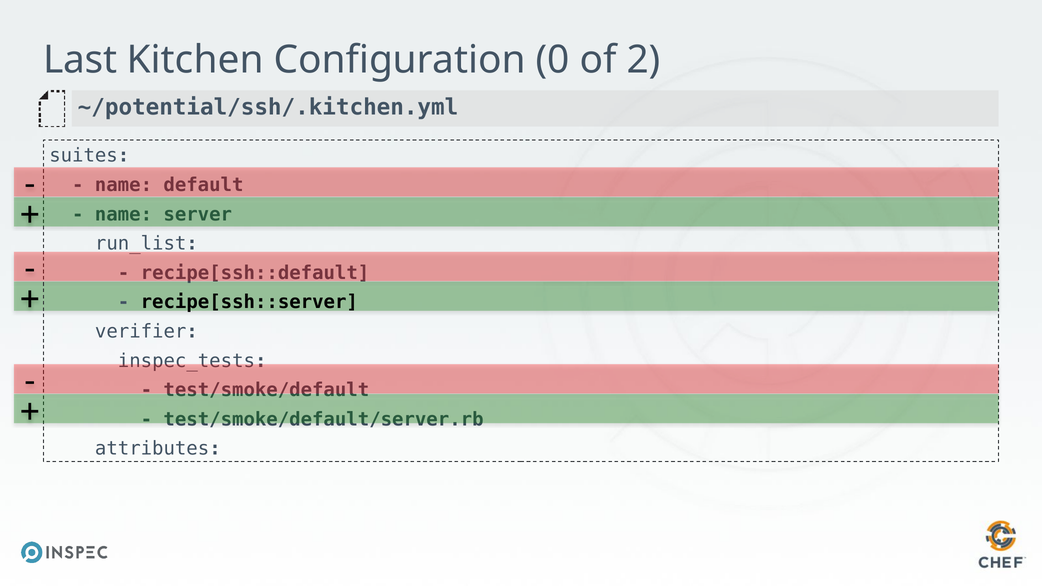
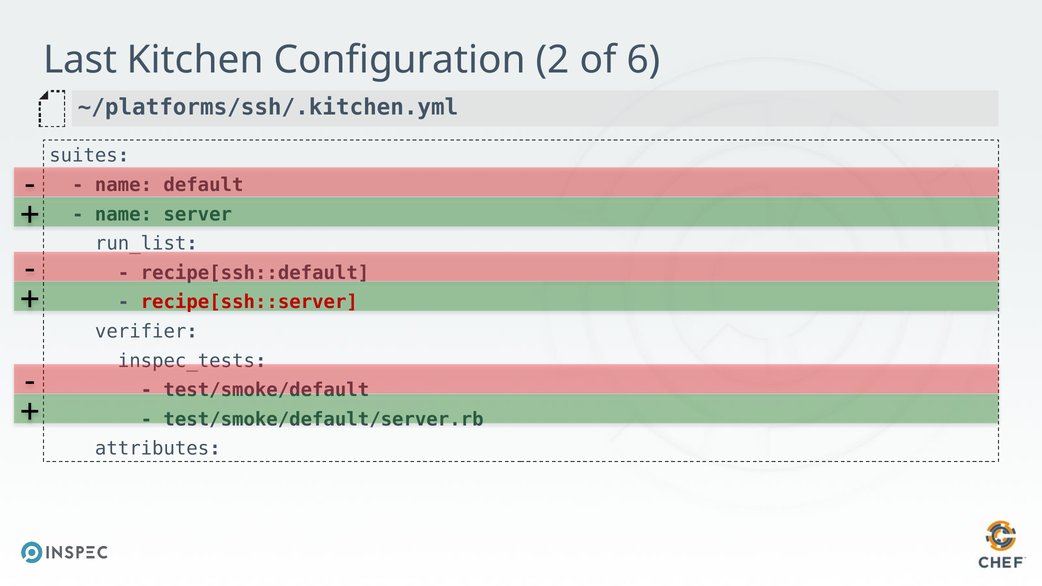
0: 0 -> 2
2: 2 -> 6
~/potential/ssh/.kitchen.yml: ~/potential/ssh/.kitchen.yml -> ~/platforms/ssh/.kitchen.yml
recipe[ssh::server colour: black -> red
